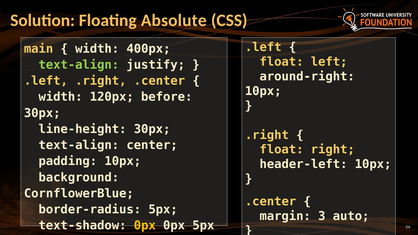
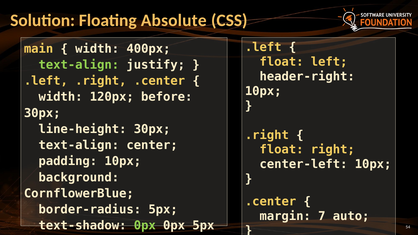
around-right: around-right -> header-right
header-left: header-left -> center-left
3: 3 -> 7
0px at (145, 226) colour: yellow -> light green
